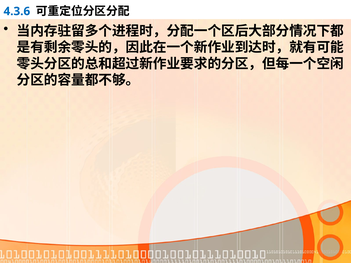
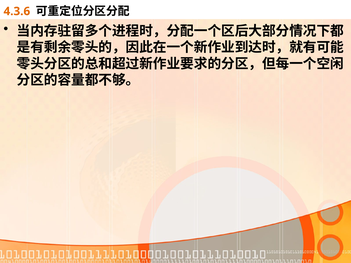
4.3.6 colour: blue -> orange
